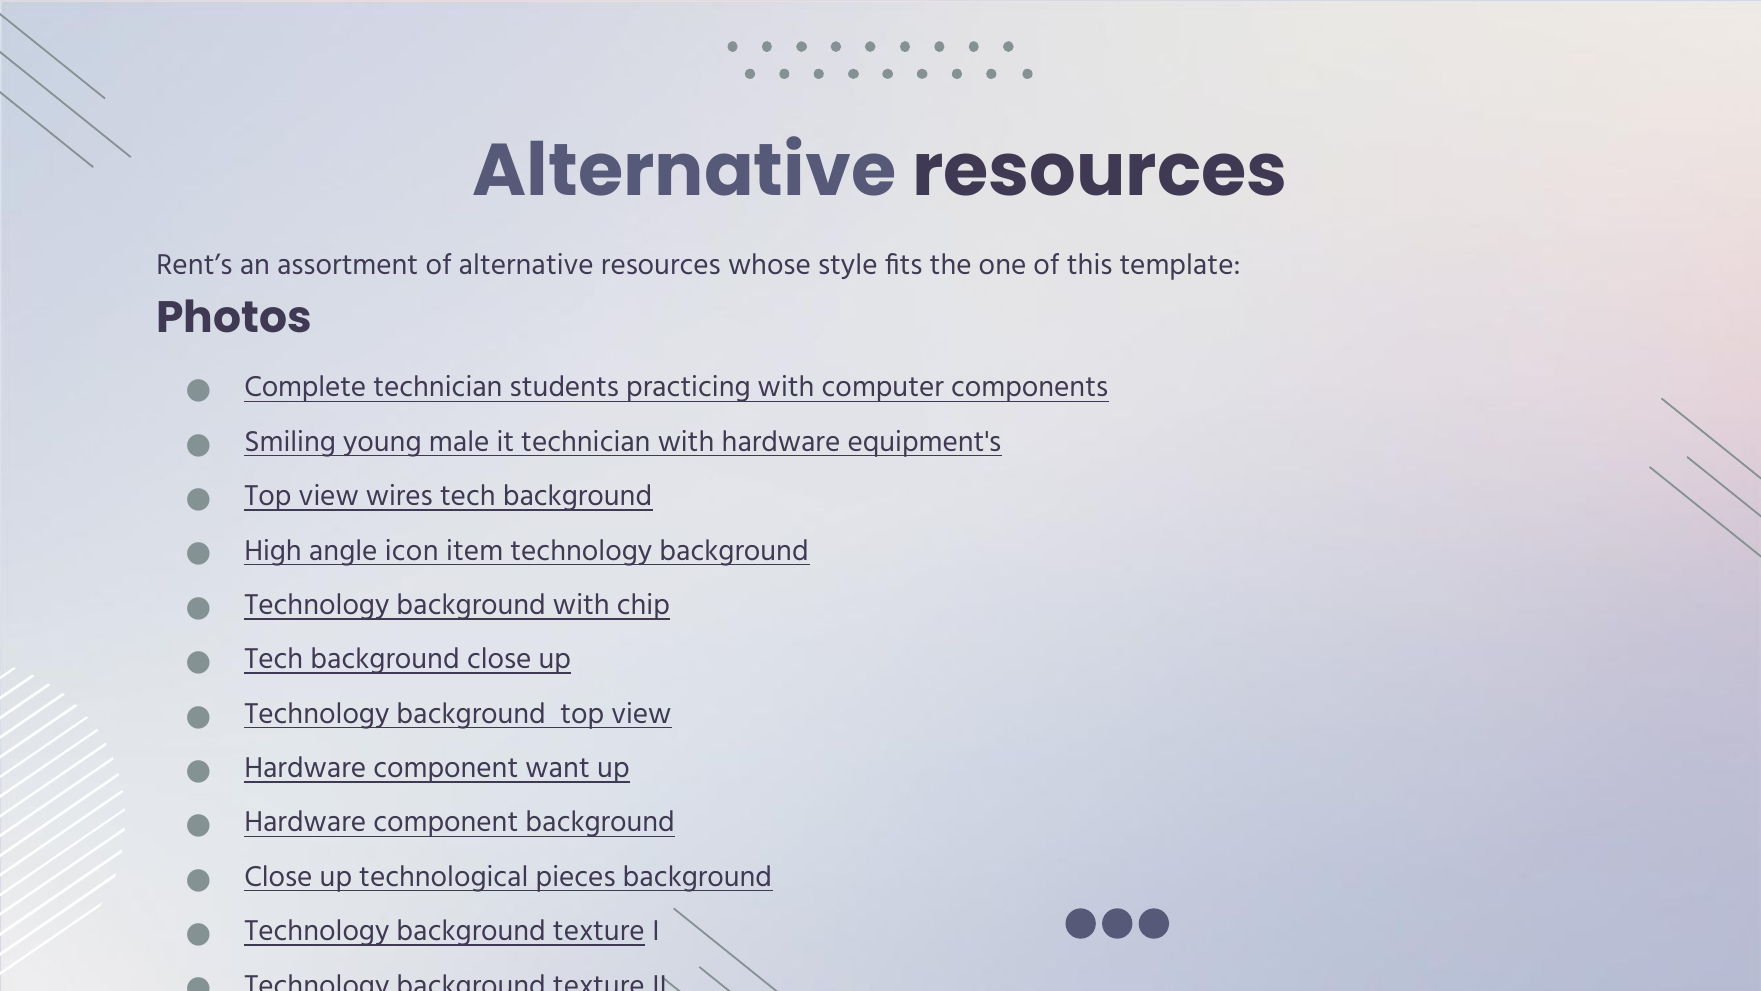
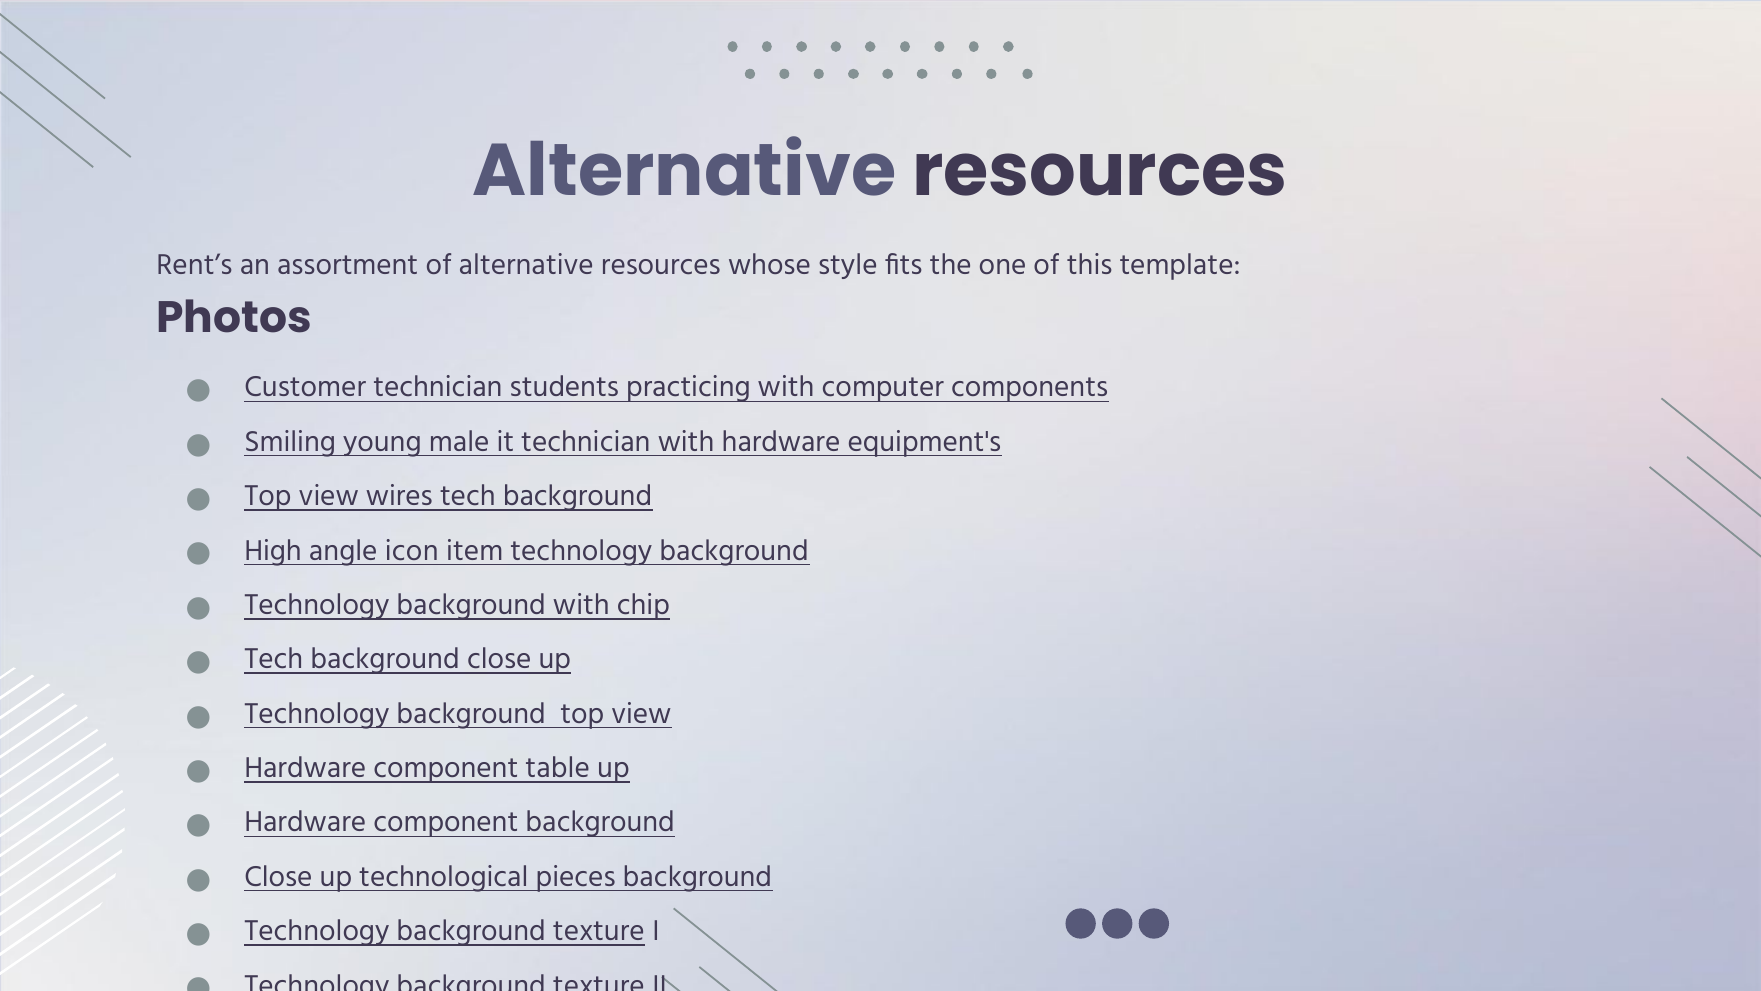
Complete: Complete -> Customer
want: want -> table
